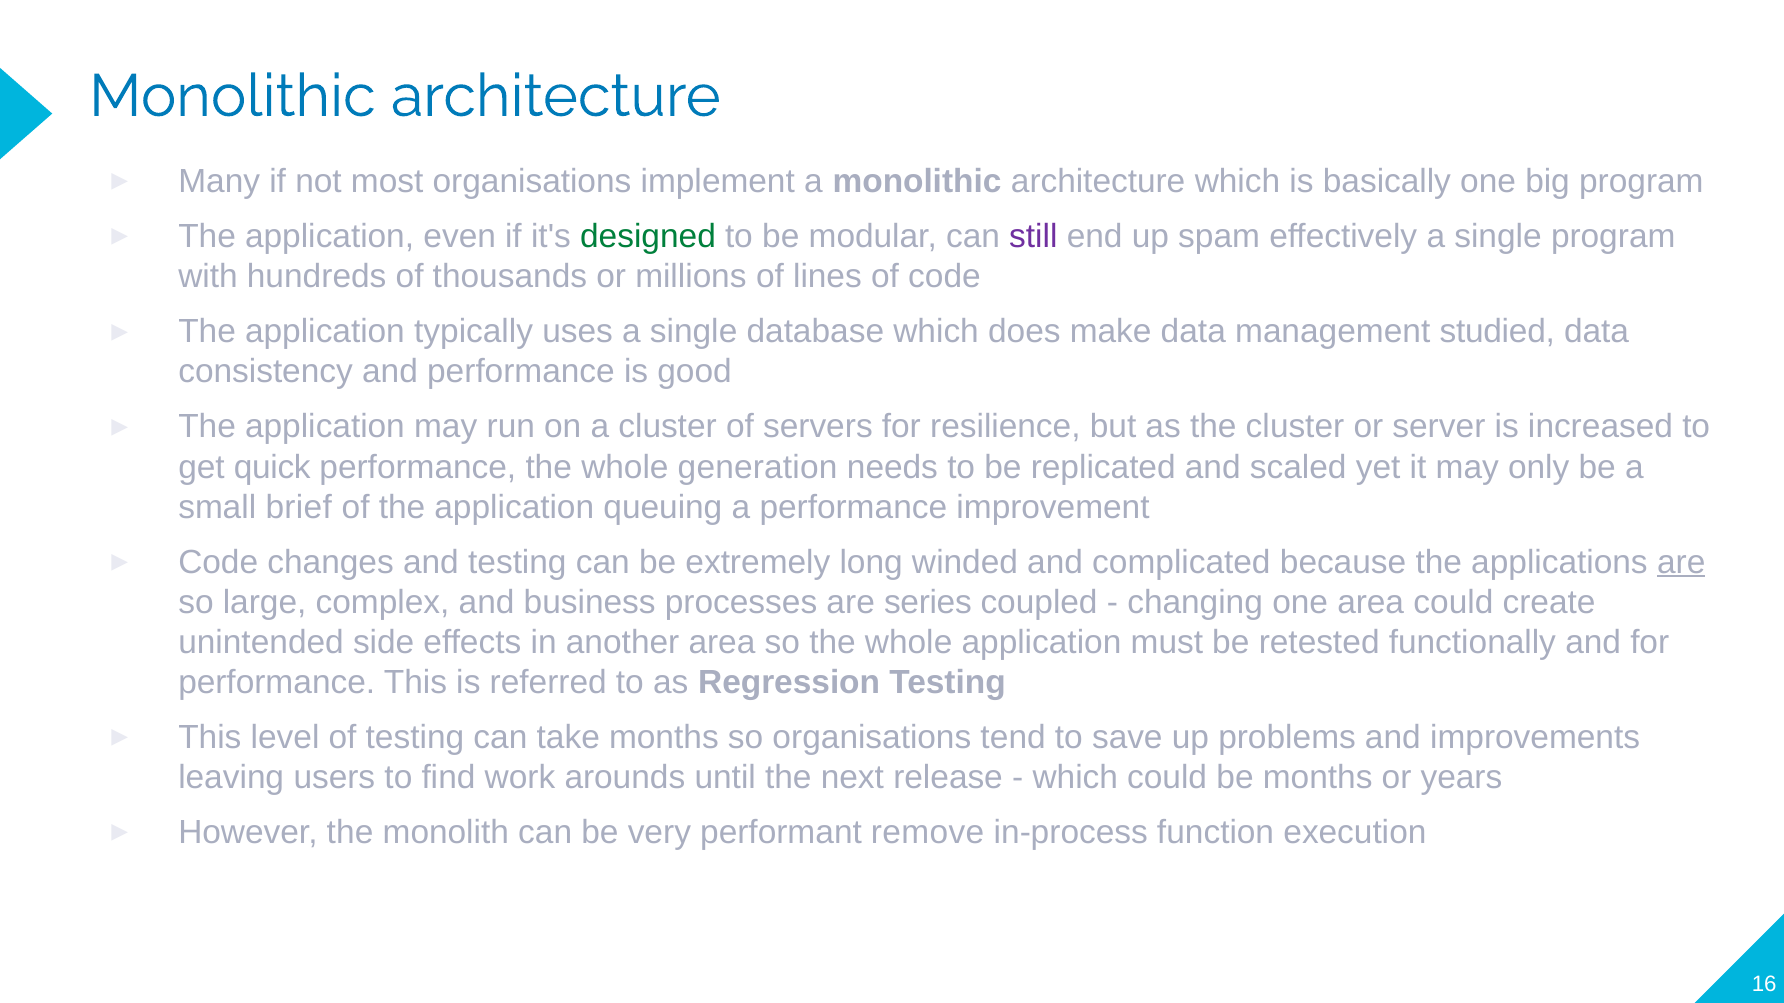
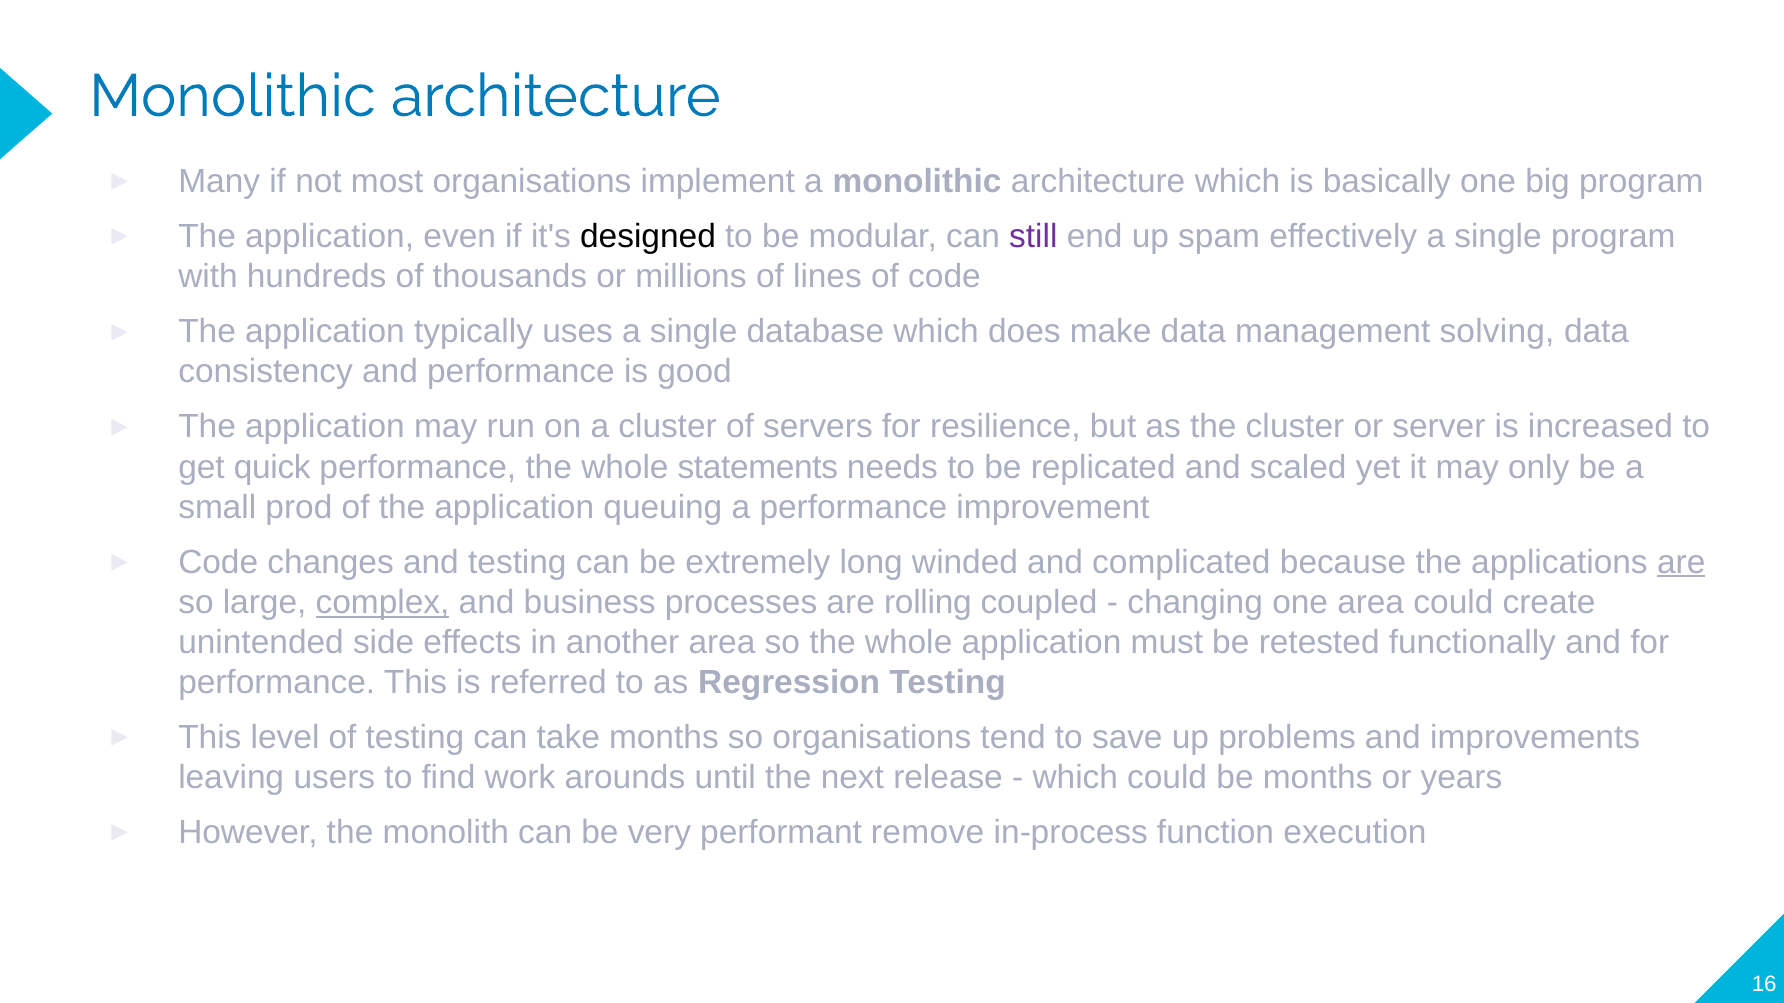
designed colour: green -> black
studied: studied -> solving
generation: generation -> statements
brief: brief -> prod
complex underline: none -> present
series: series -> rolling
